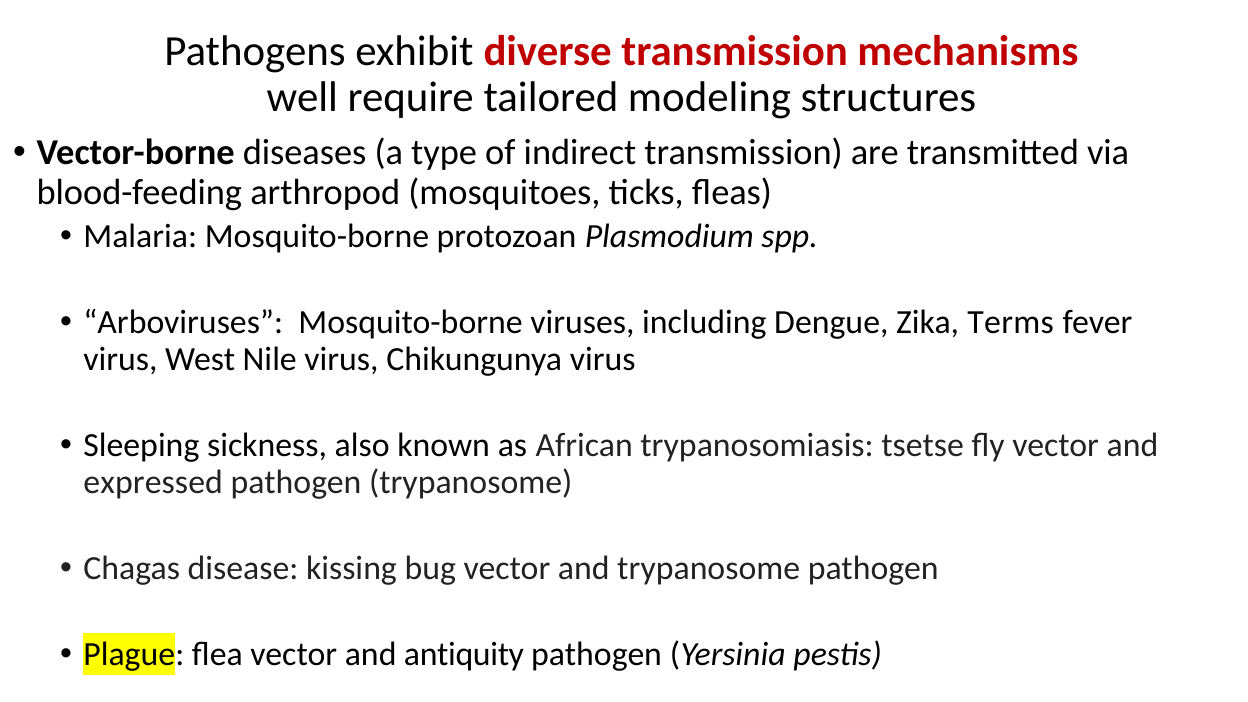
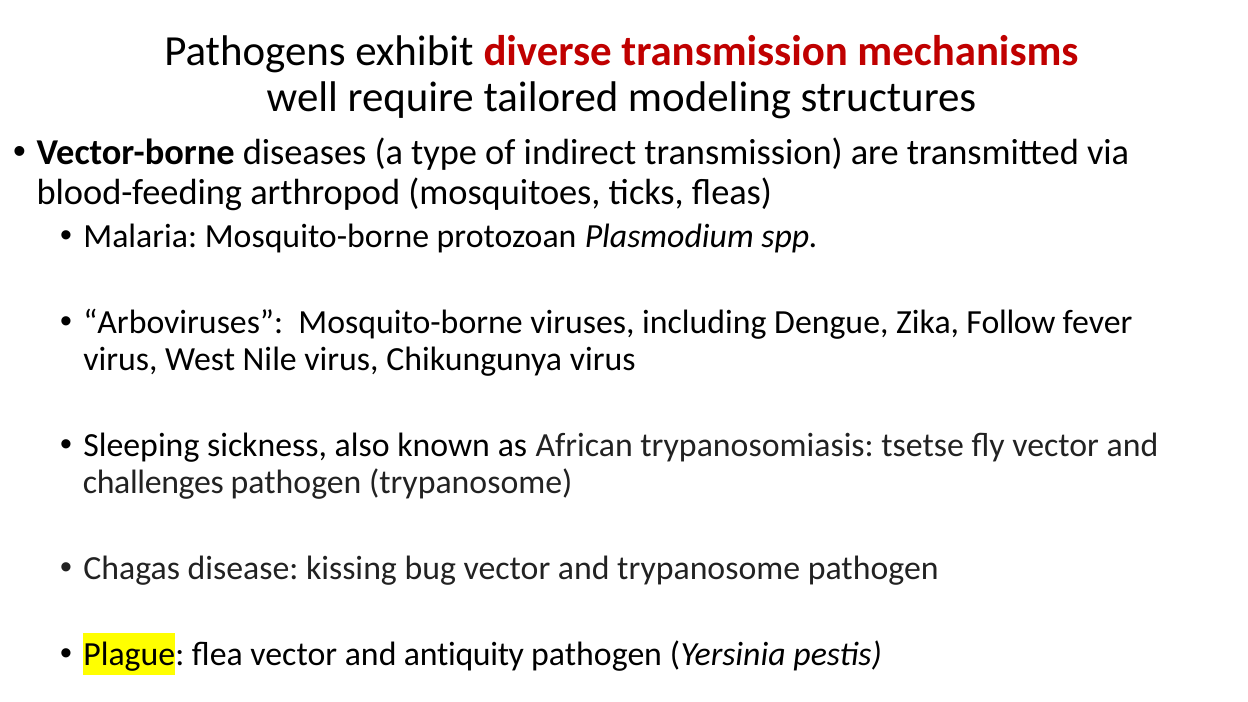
Terms: Terms -> Follow
expressed: expressed -> challenges
